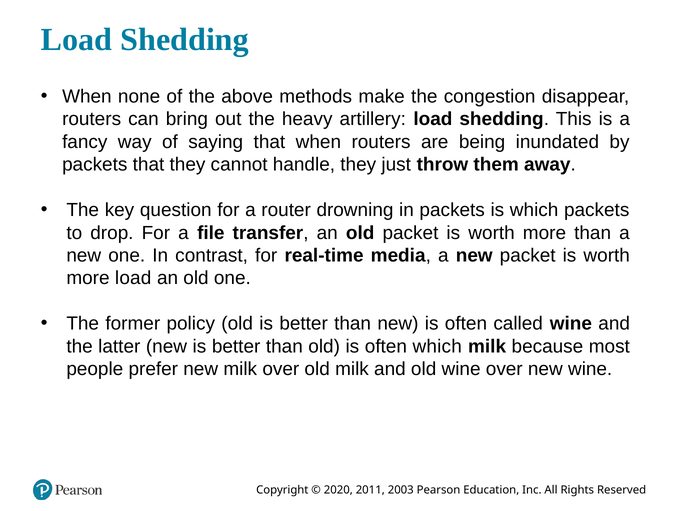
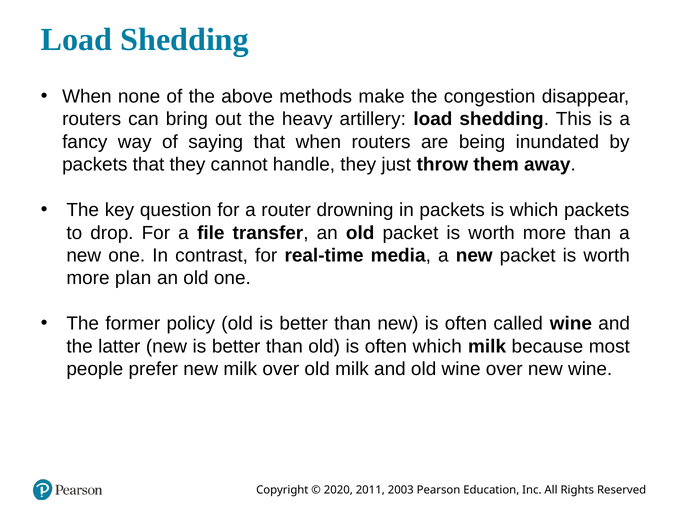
more load: load -> plan
